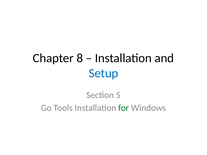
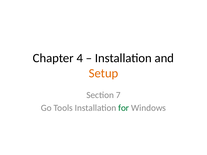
8: 8 -> 4
Setup colour: blue -> orange
5: 5 -> 7
